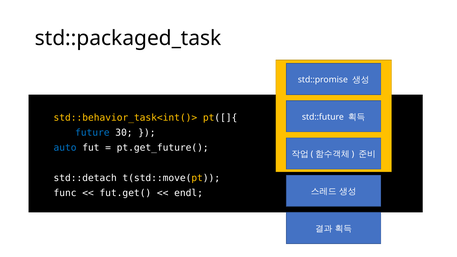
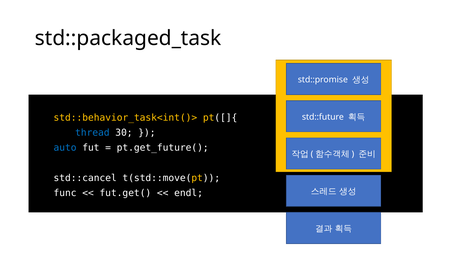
future: future -> thread
std::detach: std::detach -> std::cancel
